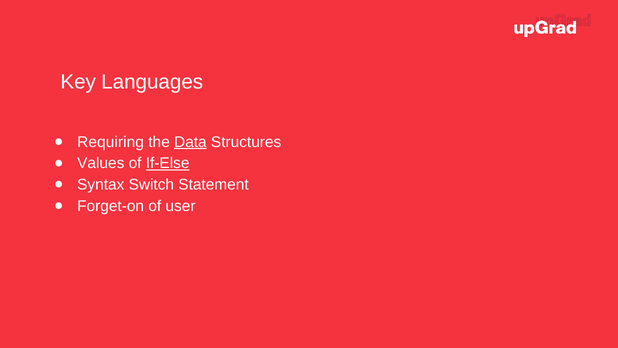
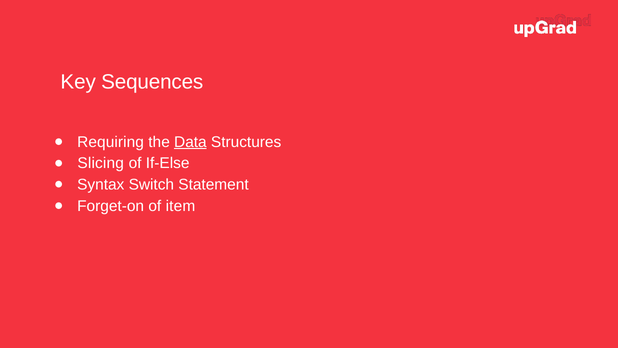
Languages: Languages -> Sequences
Values: Values -> Slicing
If-Else underline: present -> none
user: user -> item
